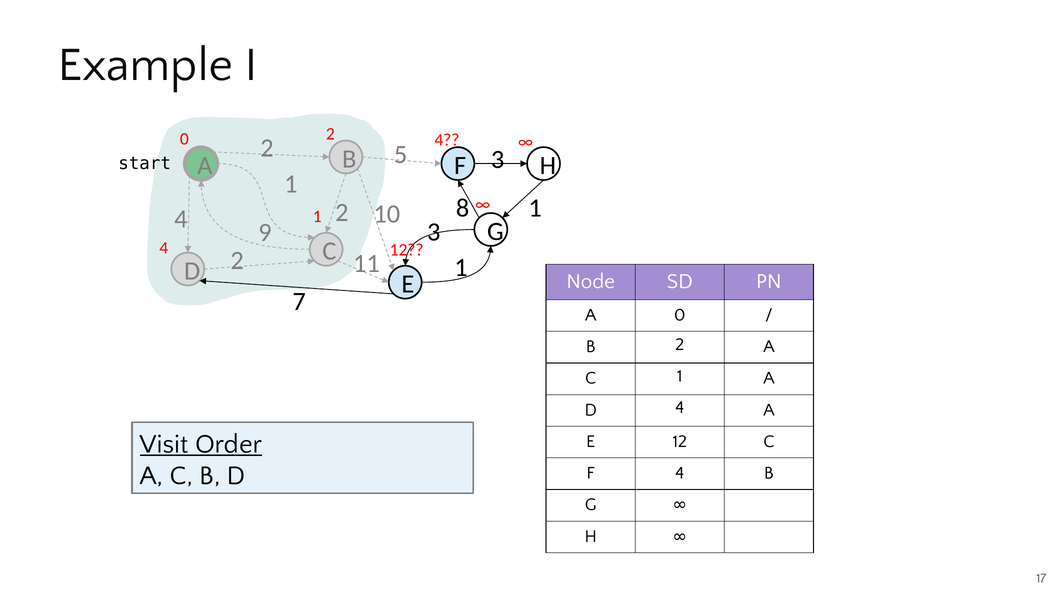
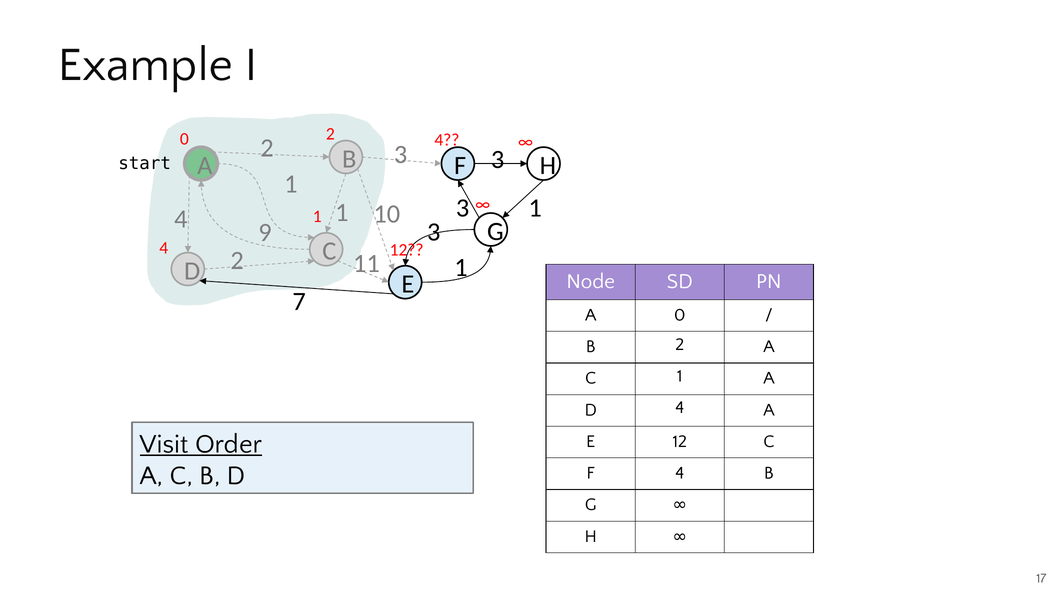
2 5: 5 -> 3
10 8: 8 -> 3
4 2: 2 -> 1
